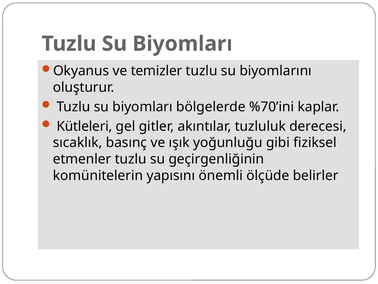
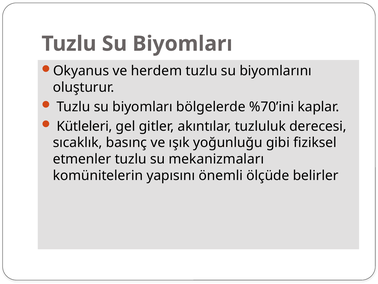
temizler: temizler -> herdem
geçirgenliğinin: geçirgenliğinin -> mekanizmaları
